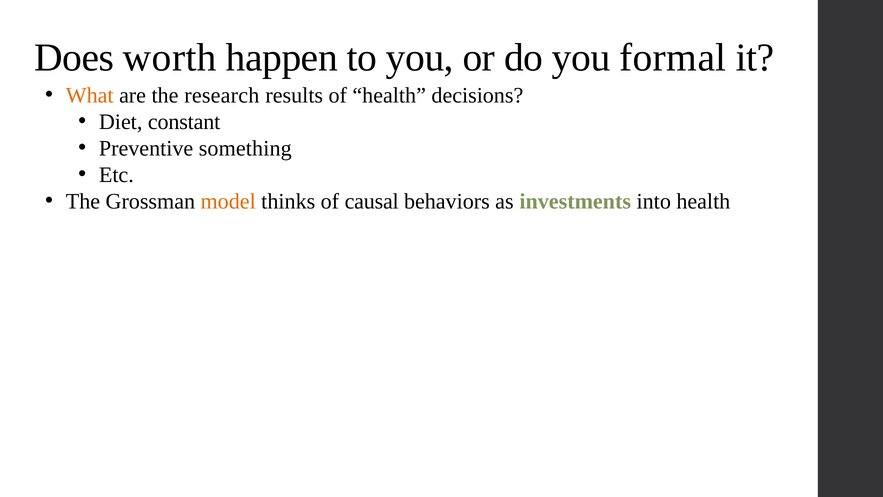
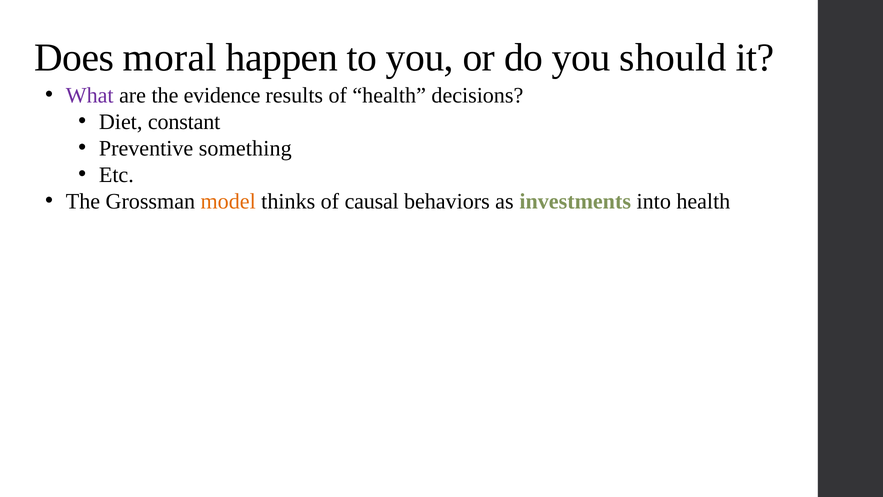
worth: worth -> moral
formal: formal -> should
What colour: orange -> purple
research: research -> evidence
